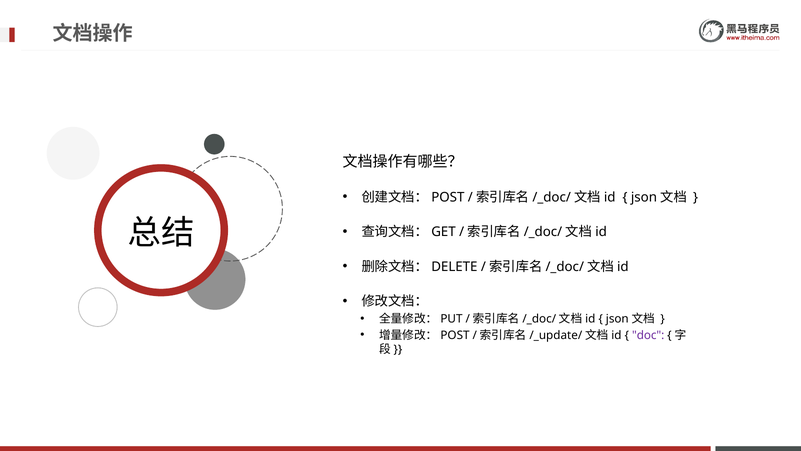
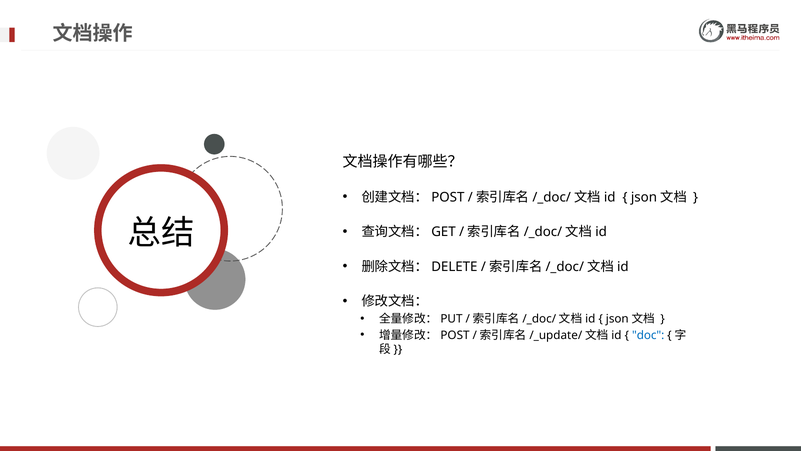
doc colour: purple -> blue
